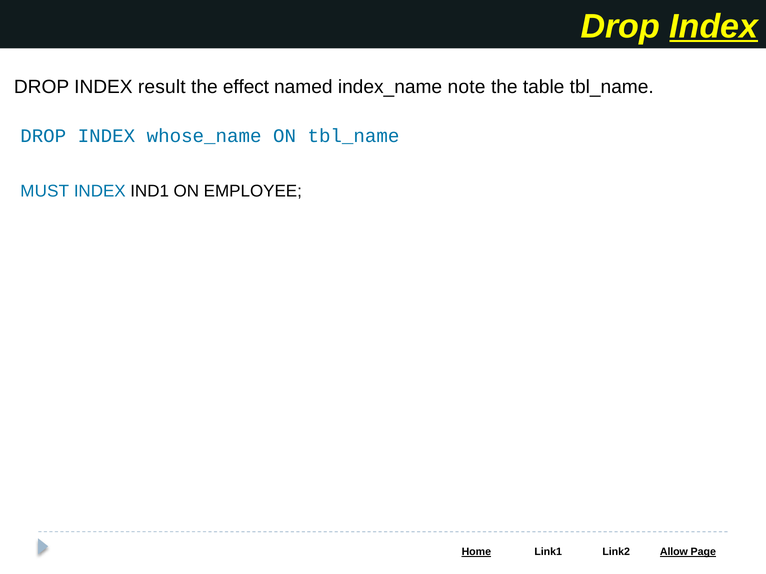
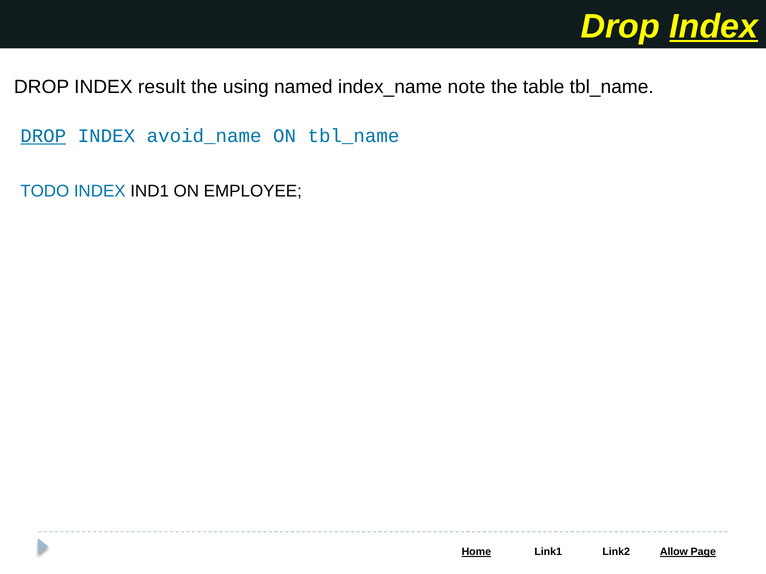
effect: effect -> using
DROP at (43, 136) underline: none -> present
whose_name: whose_name -> avoid_name
MUST: MUST -> TODO
